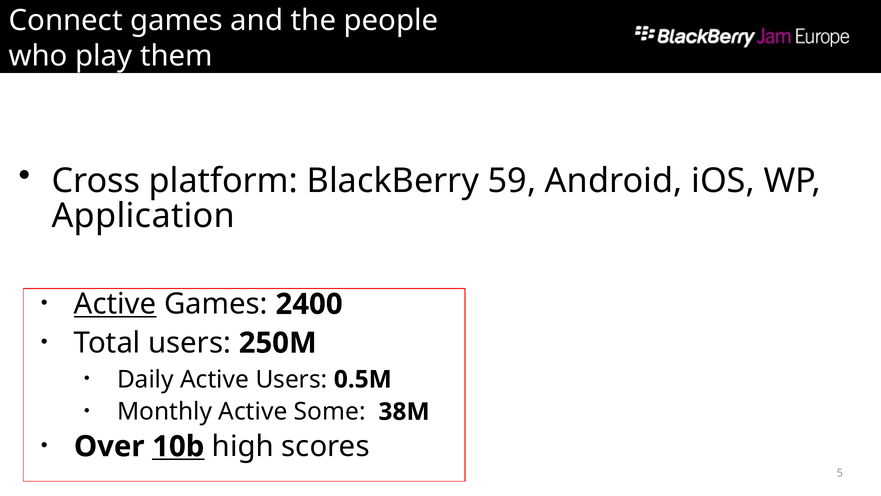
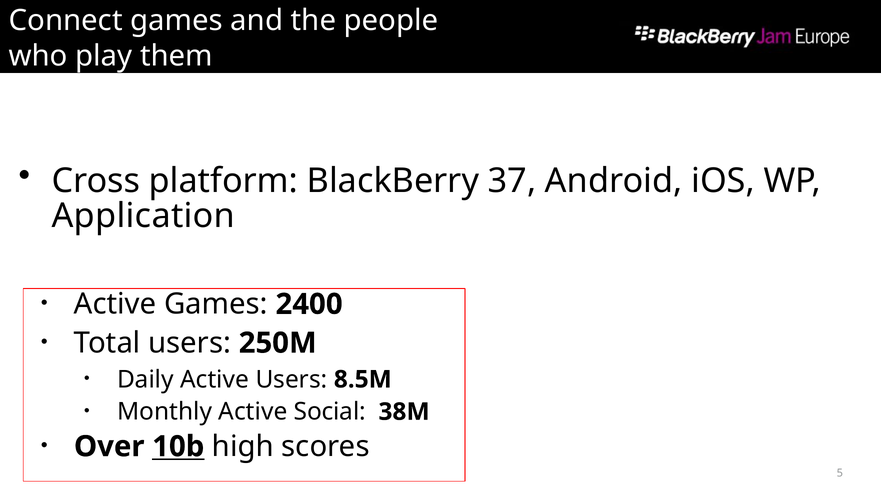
59: 59 -> 37
Active at (115, 304) underline: present -> none
0.5M: 0.5M -> 8.5M
Some: Some -> Social
